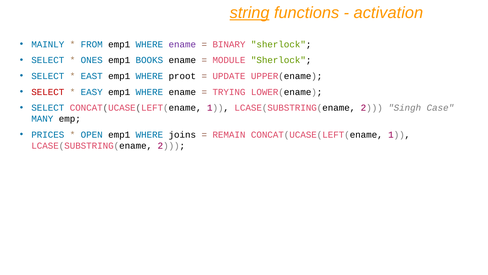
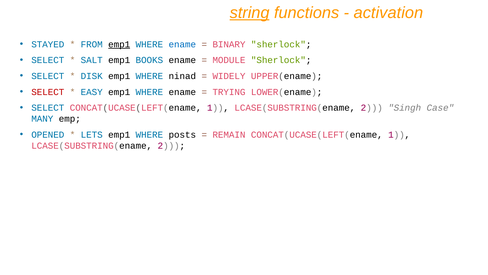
MAINLY: MAINLY -> STAYED
emp1 at (119, 44) underline: none -> present
ename at (182, 44) colour: purple -> blue
ONES: ONES -> SALT
EAST: EAST -> DISK
proot: proot -> ninad
UPDATE: UPDATE -> WIDELY
PRICES: PRICES -> OPENED
OPEN: OPEN -> LETS
joins: joins -> posts
